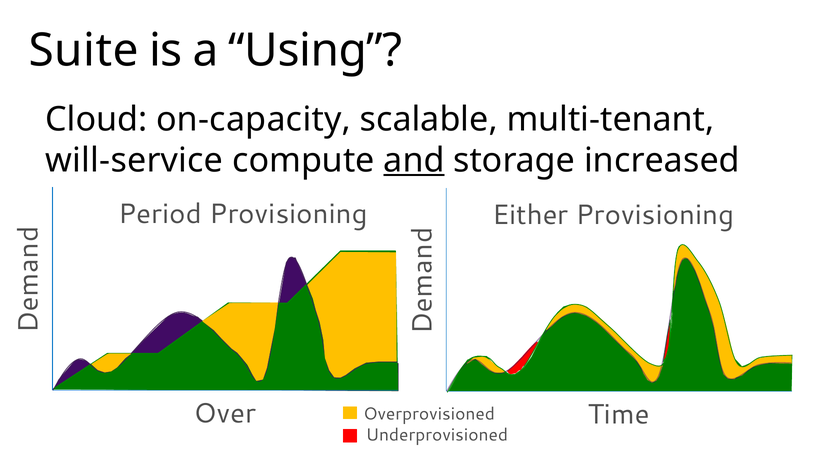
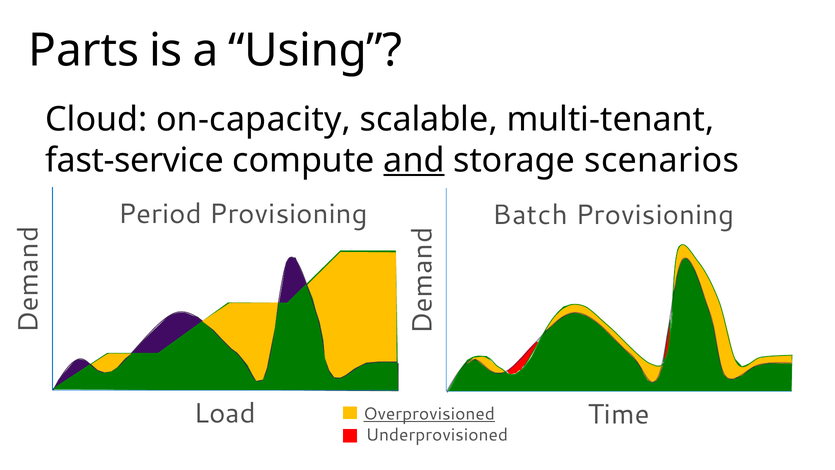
Suite: Suite -> Parts
will-service: will-service -> fast-service
increased: increased -> scenarios
Either: Either -> Batch
Over: Over -> Load
Overprovisioned underline: none -> present
